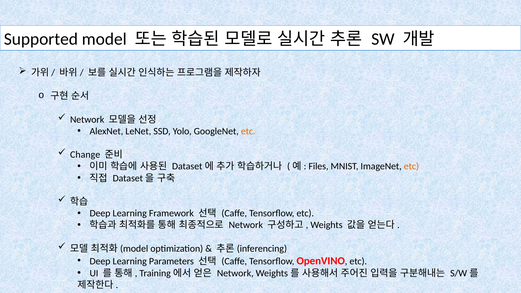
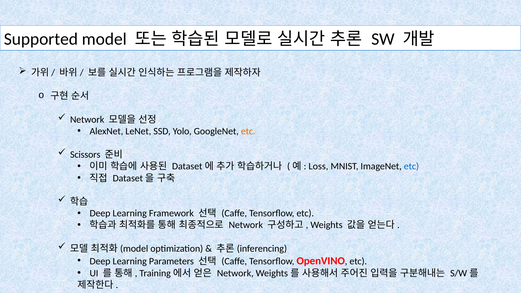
Change: Change -> Scissors
Files: Files -> Loss
etc at (411, 166) colour: orange -> blue
